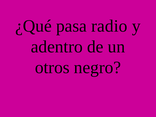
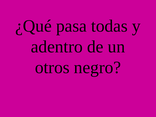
radio: radio -> todas
